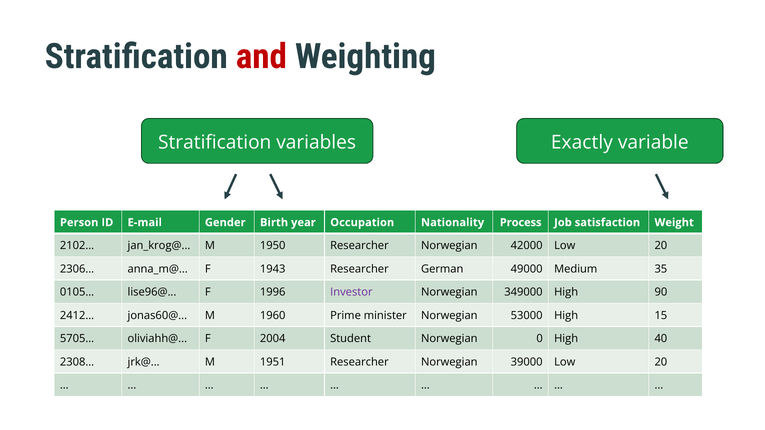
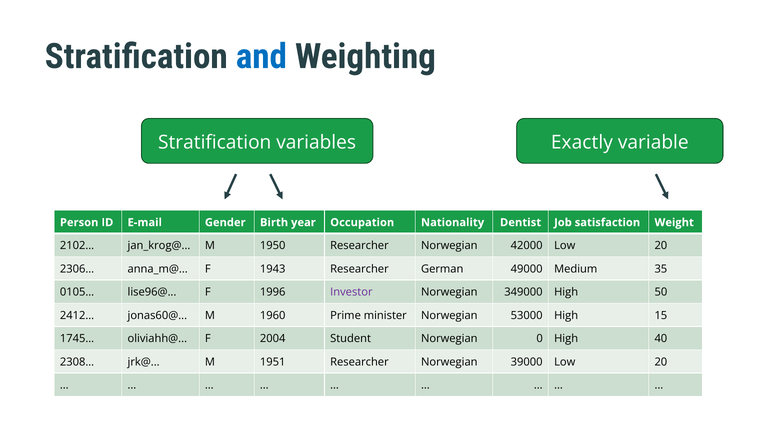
and colour: red -> blue
Process: Process -> Dentist
90: 90 -> 50
5705…: 5705… -> 1745…
